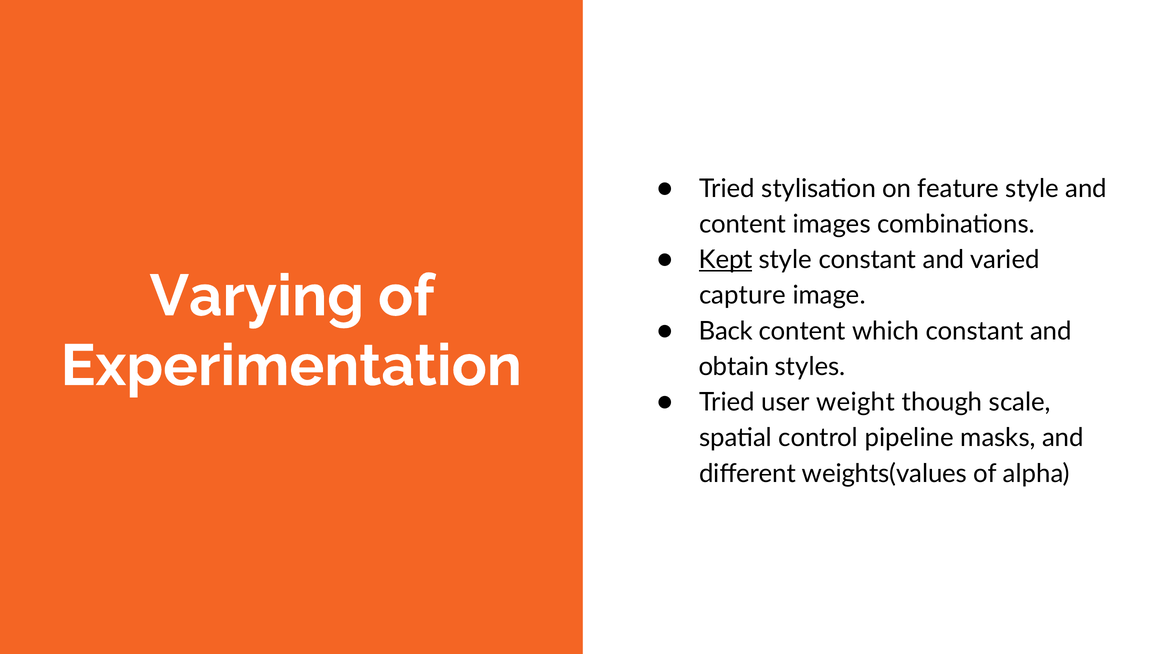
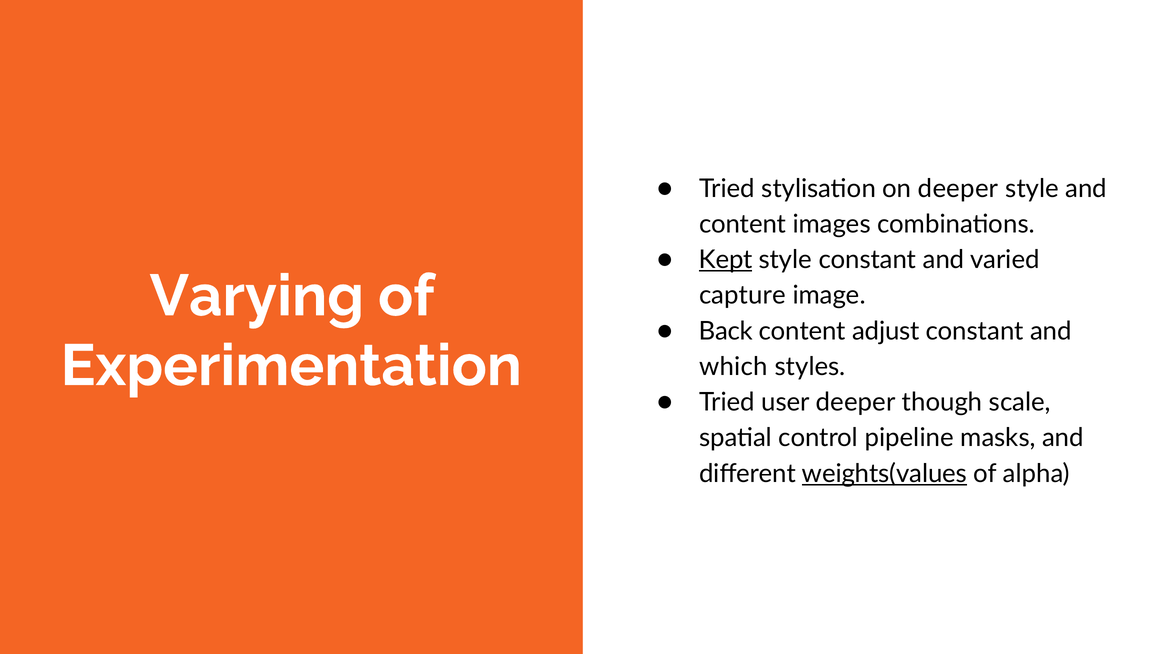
on feature: feature -> deeper
which: which -> adjust
obtain: obtain -> which
user weight: weight -> deeper
weights(values underline: none -> present
